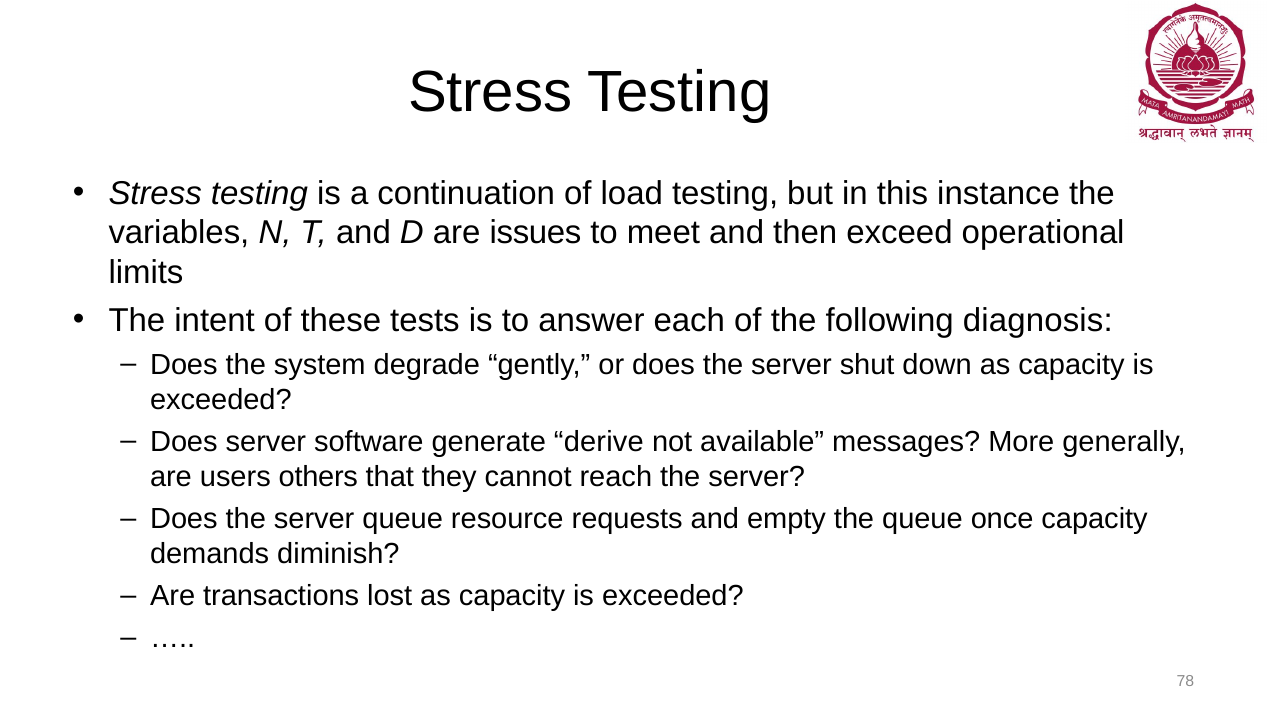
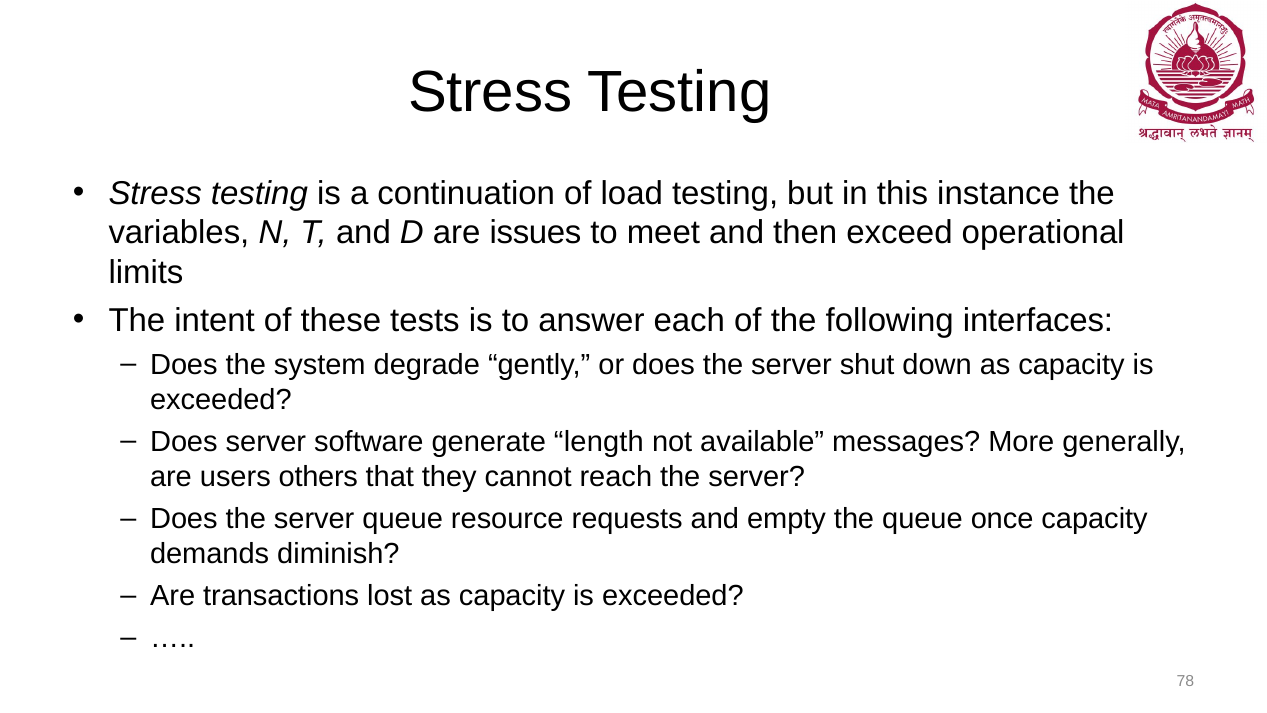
diagnosis: diagnosis -> interfaces
derive: derive -> length
